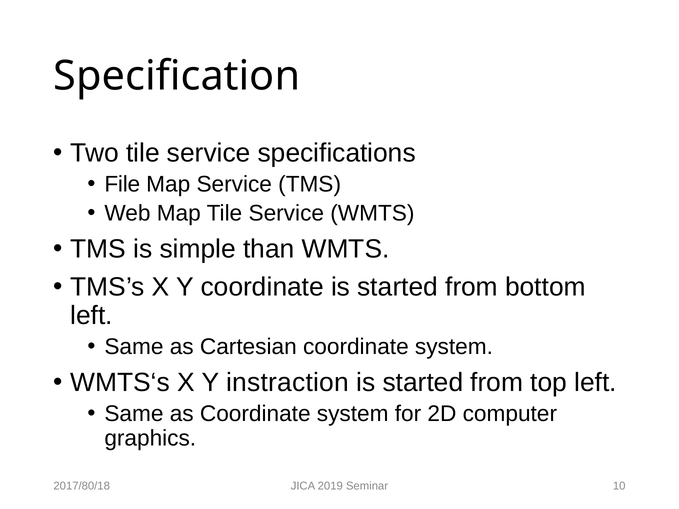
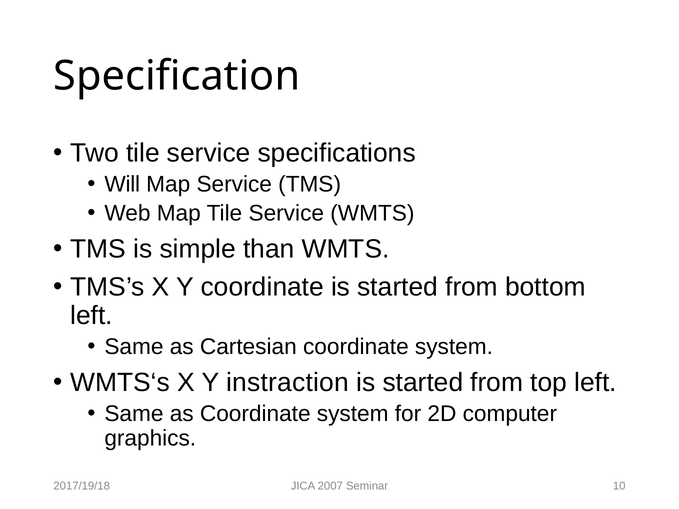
File: File -> Will
2017/80/18: 2017/80/18 -> 2017/19/18
2019: 2019 -> 2007
